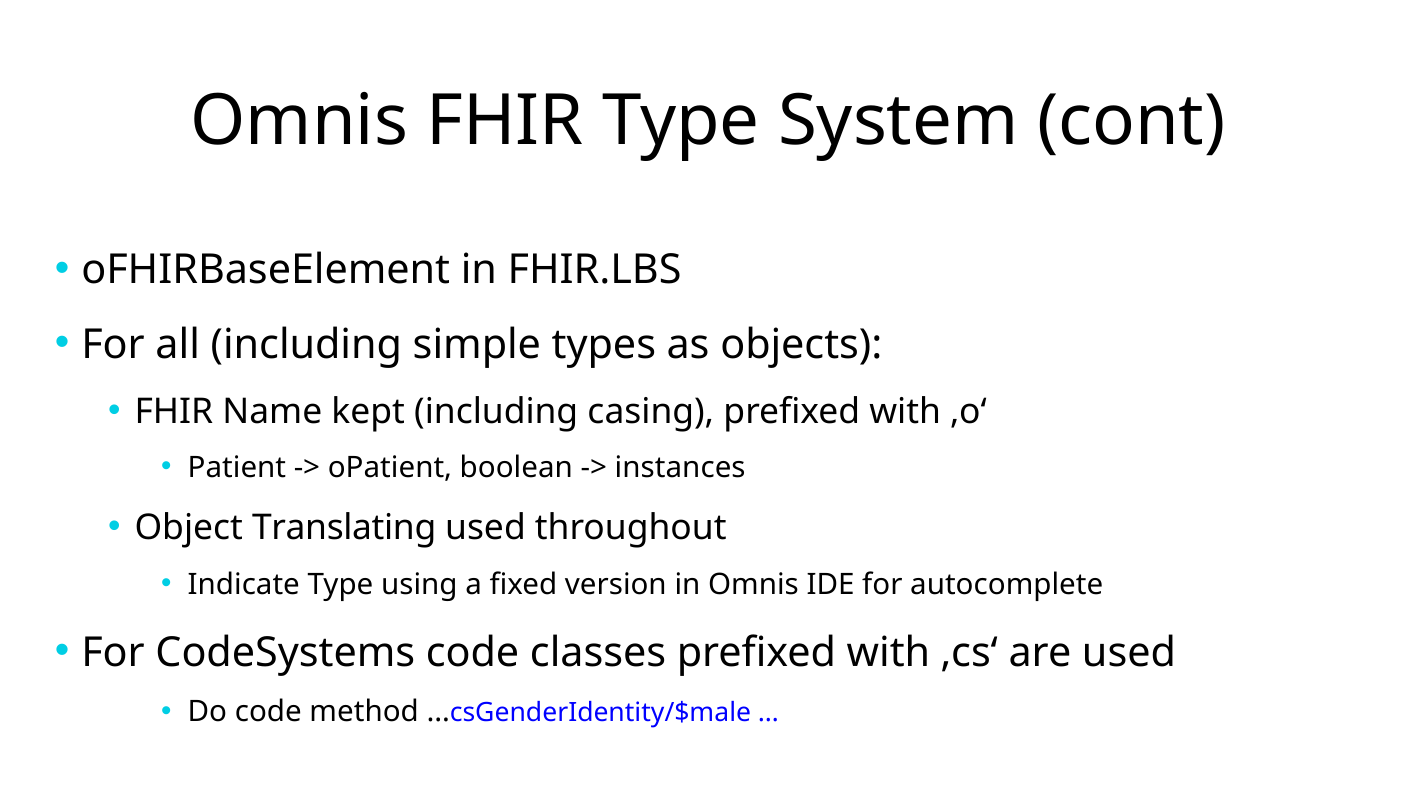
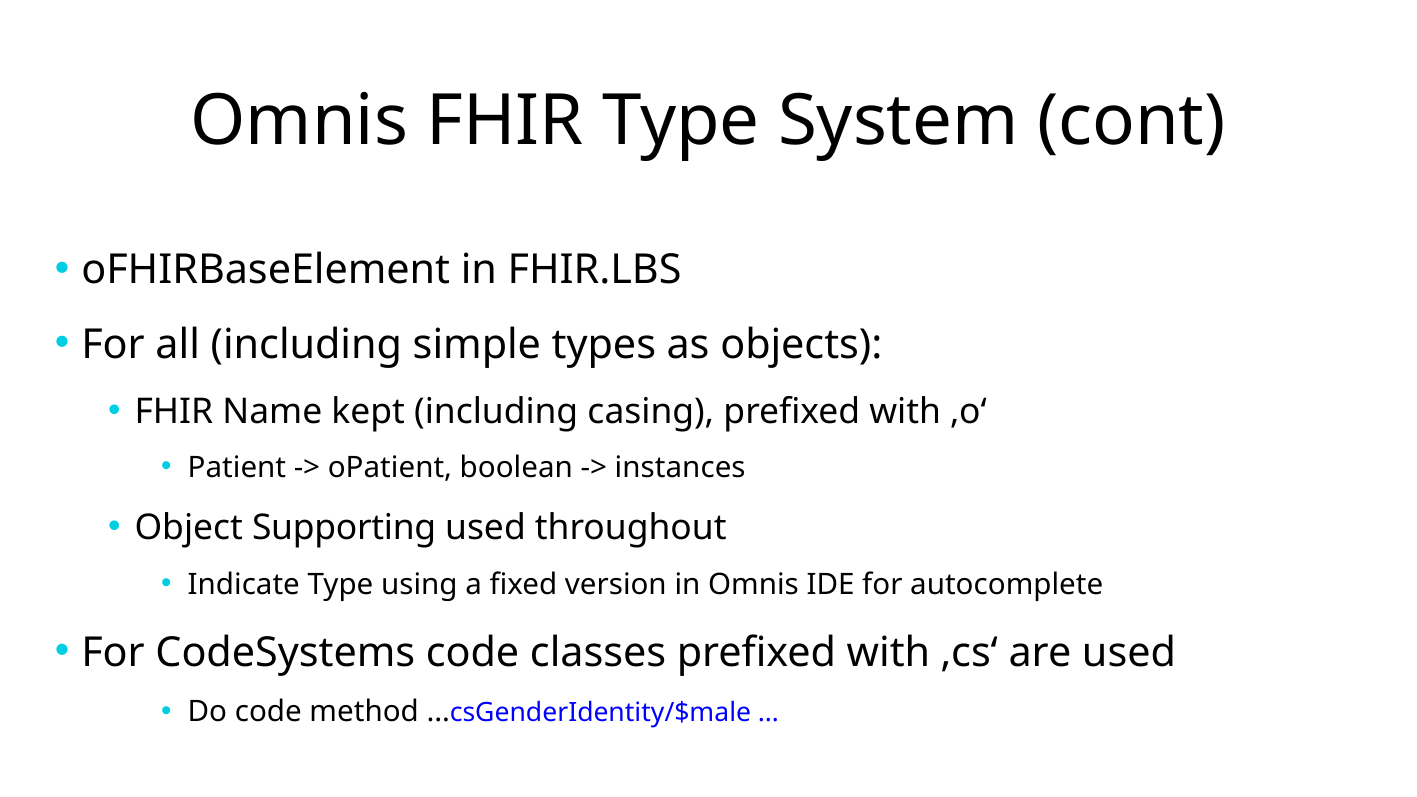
Translating: Translating -> Supporting
